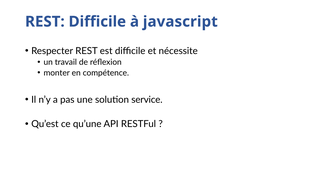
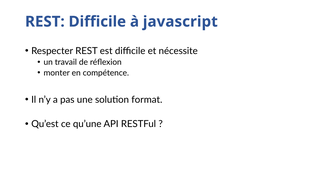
service: service -> format
